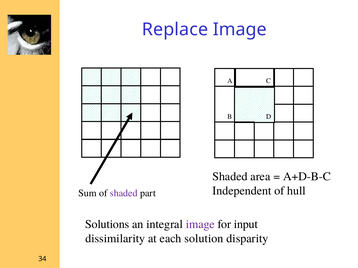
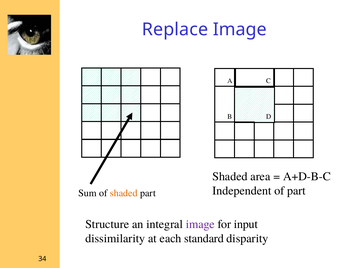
of hull: hull -> part
shaded at (124, 194) colour: purple -> orange
Solutions: Solutions -> Structure
solution: solution -> standard
